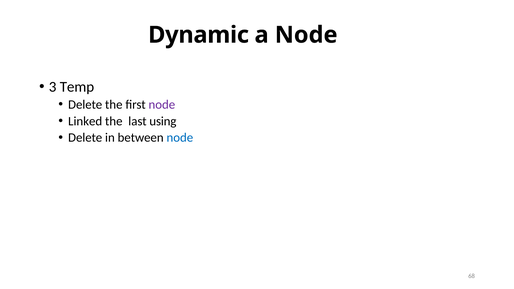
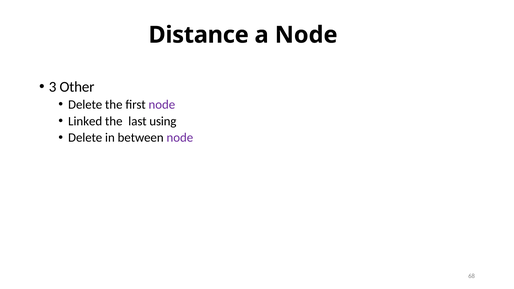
Dynamic: Dynamic -> Distance
Temp: Temp -> Other
node at (180, 138) colour: blue -> purple
